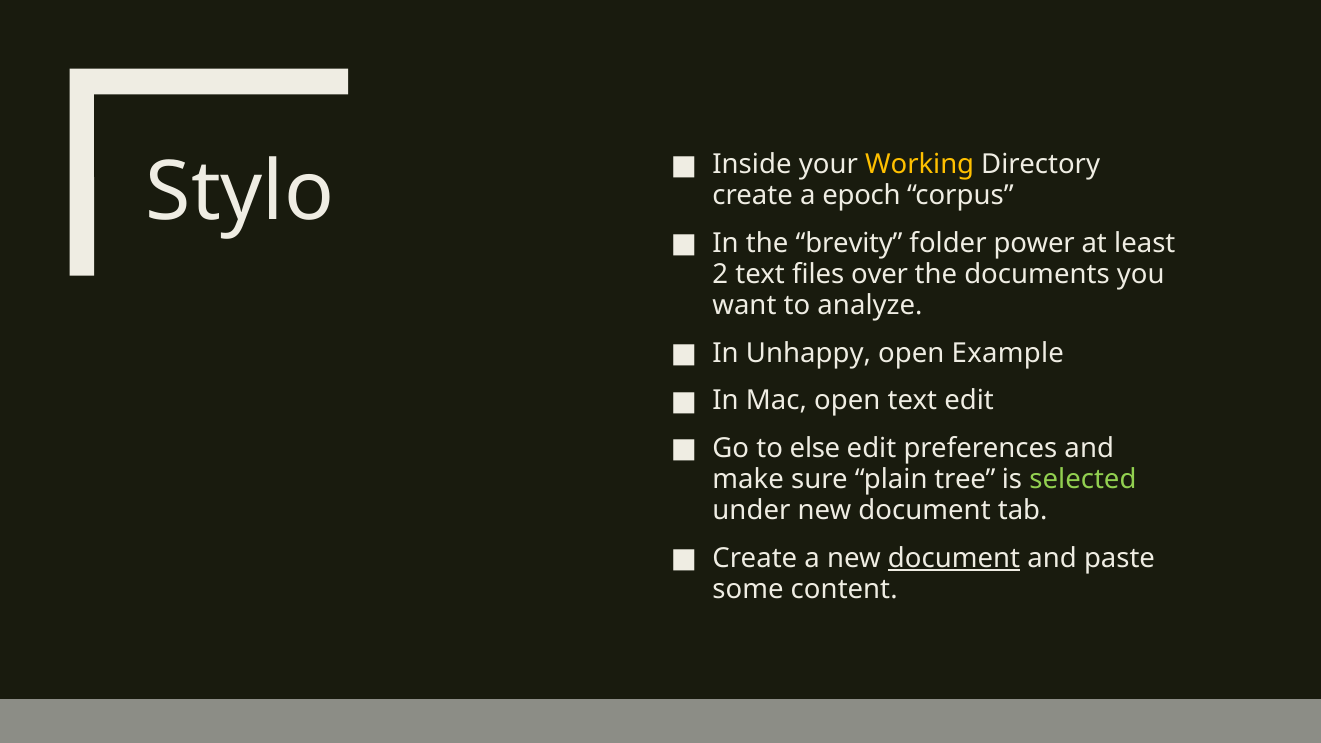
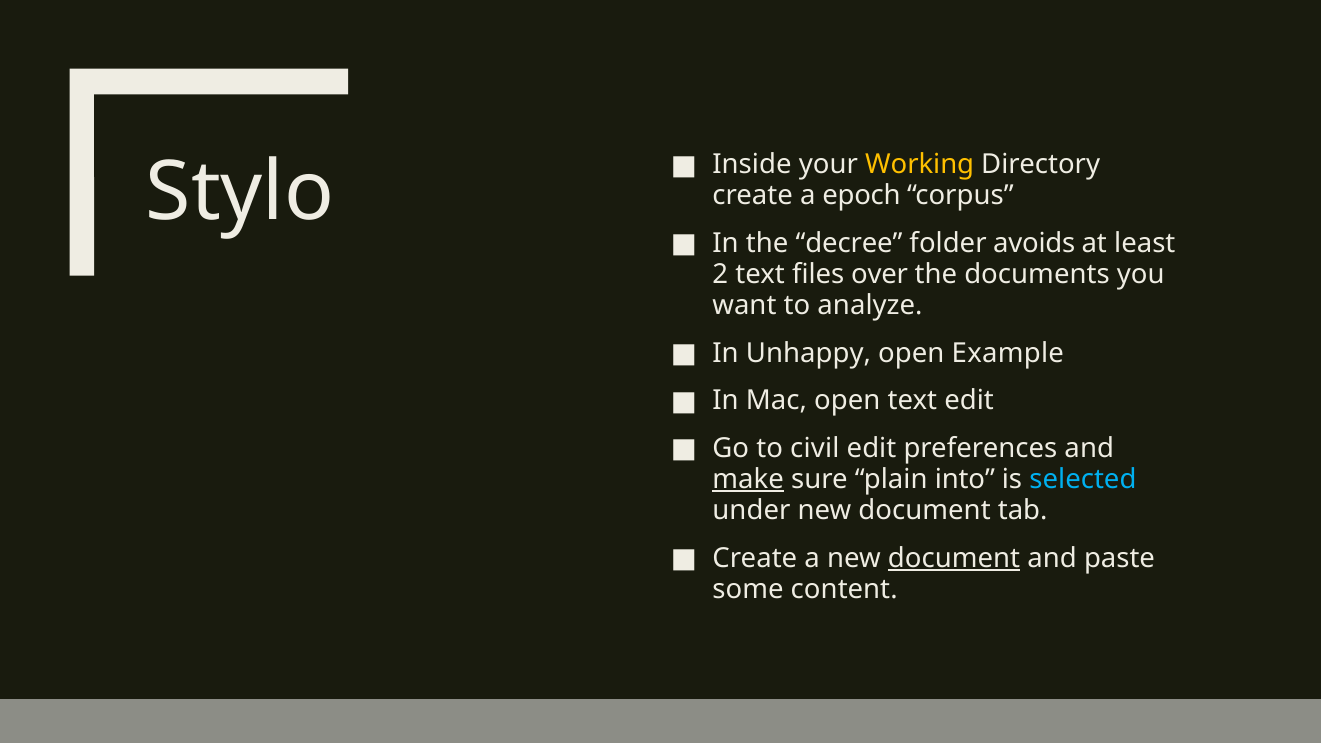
brevity: brevity -> decree
power: power -> avoids
else: else -> civil
make underline: none -> present
tree: tree -> into
selected colour: light green -> light blue
